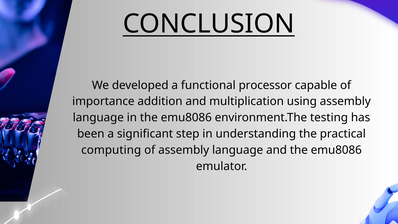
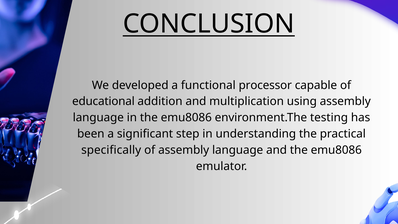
importance: importance -> educational
computing: computing -> specifically
